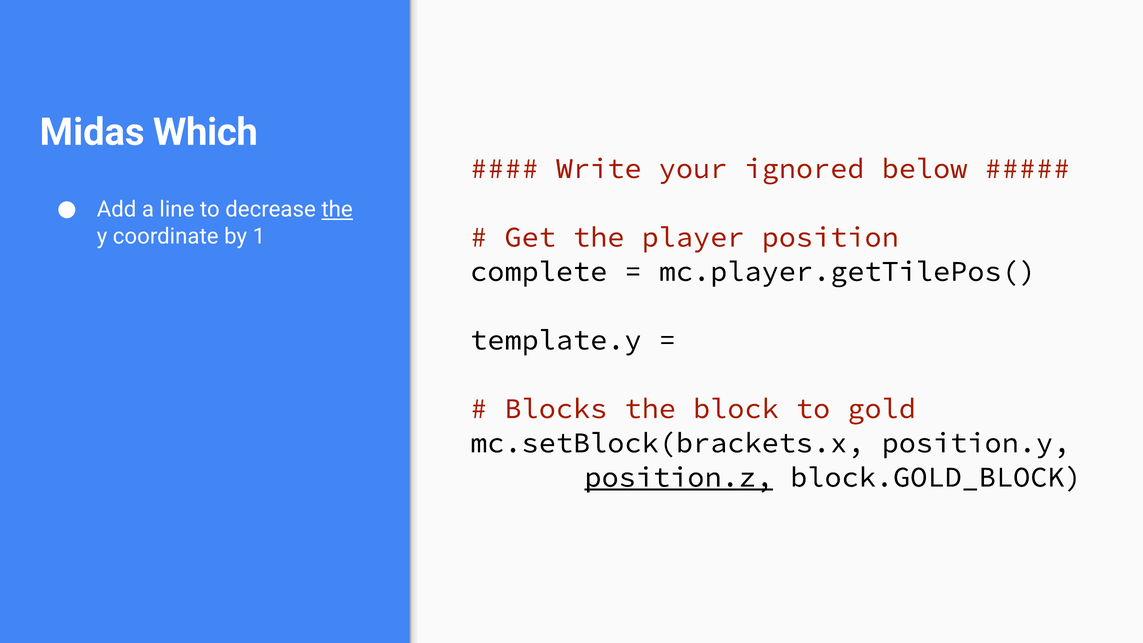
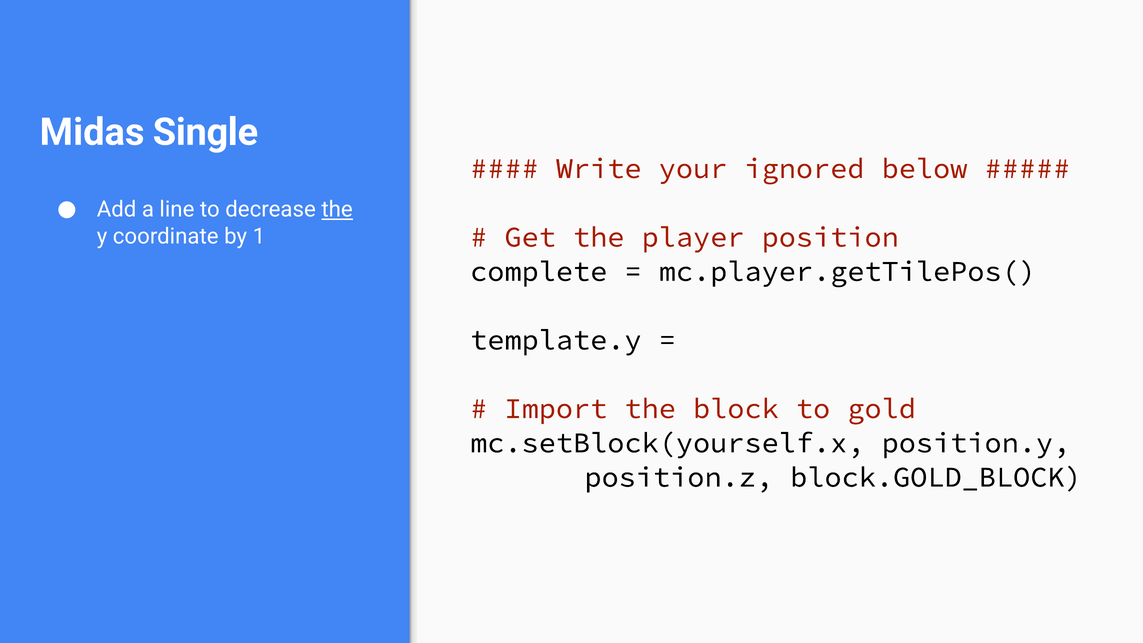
Which: Which -> Single
Blocks: Blocks -> Import
mc.setBlock(brackets.x: mc.setBlock(brackets.x -> mc.setBlock(yourself.x
position.z underline: present -> none
